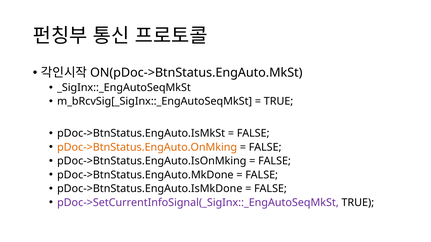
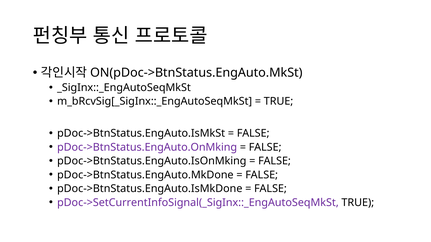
pDoc->BtnStatus.EngAuto.OnMking colour: orange -> purple
